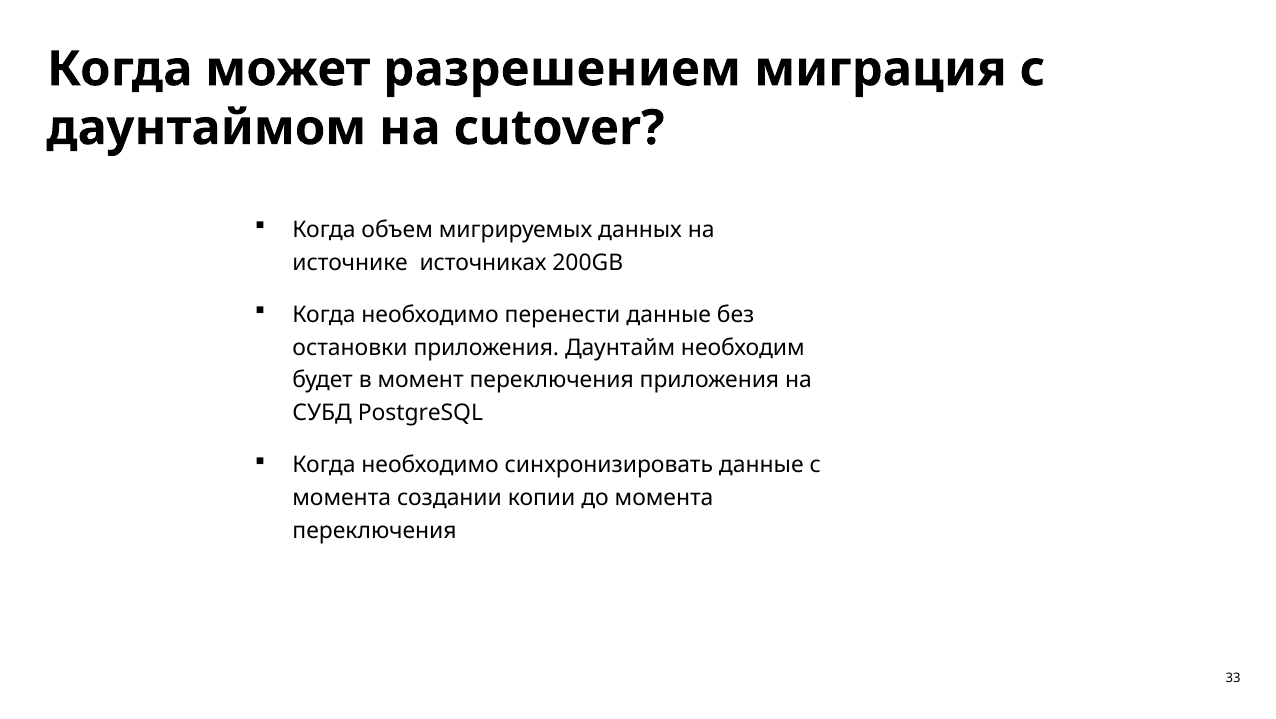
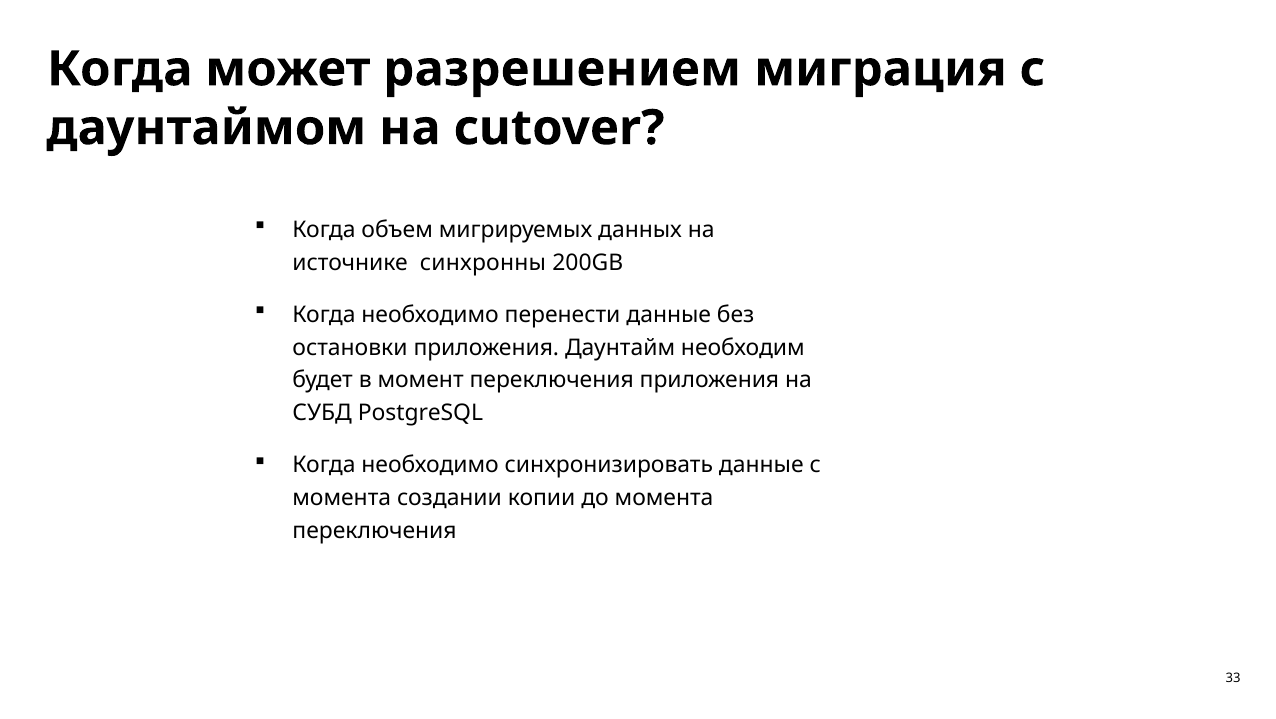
источниках: источниках -> синхронны
